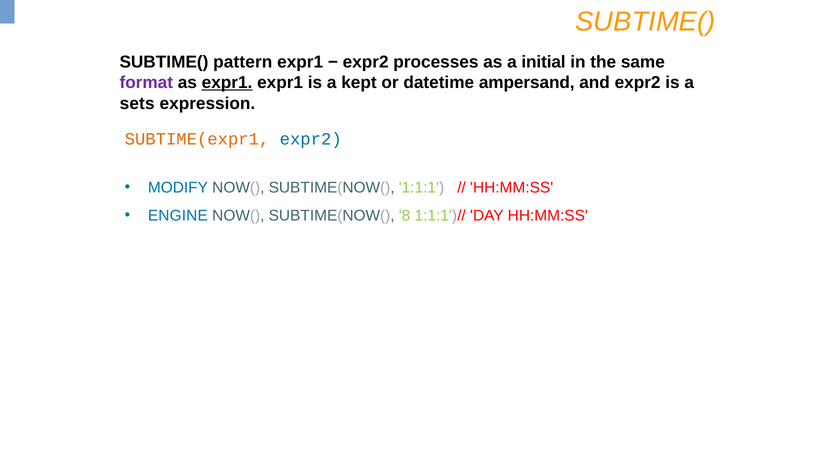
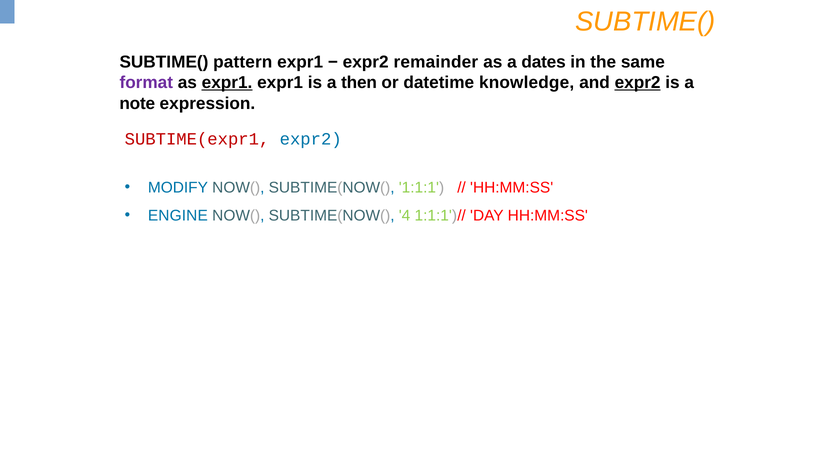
processes: processes -> remainder
initial: initial -> dates
kept: kept -> then
ampersand: ampersand -> knowledge
expr2 at (638, 83) underline: none -> present
sets: sets -> note
SUBTIME(expr1 colour: orange -> red
8: 8 -> 4
